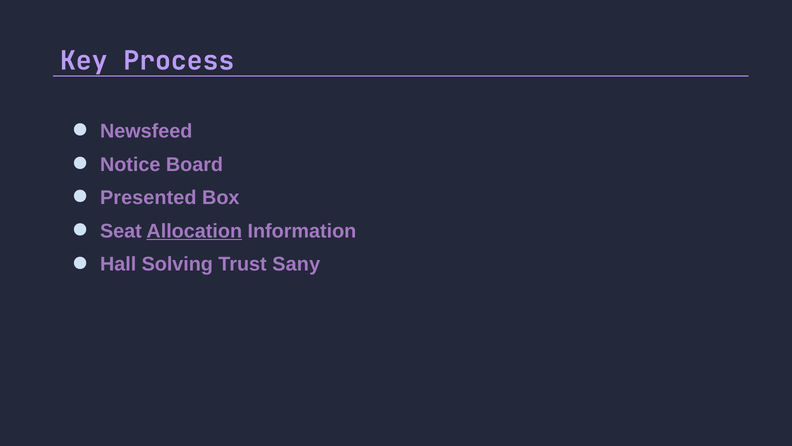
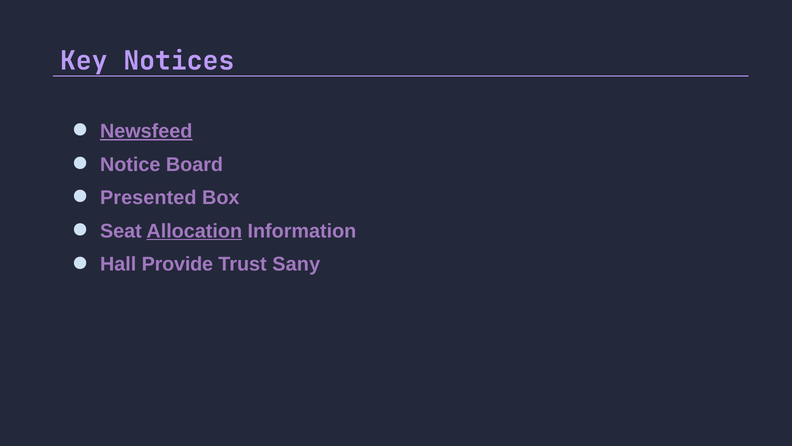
Process: Process -> Notices
Newsfeed underline: none -> present
Solving: Solving -> Provide
